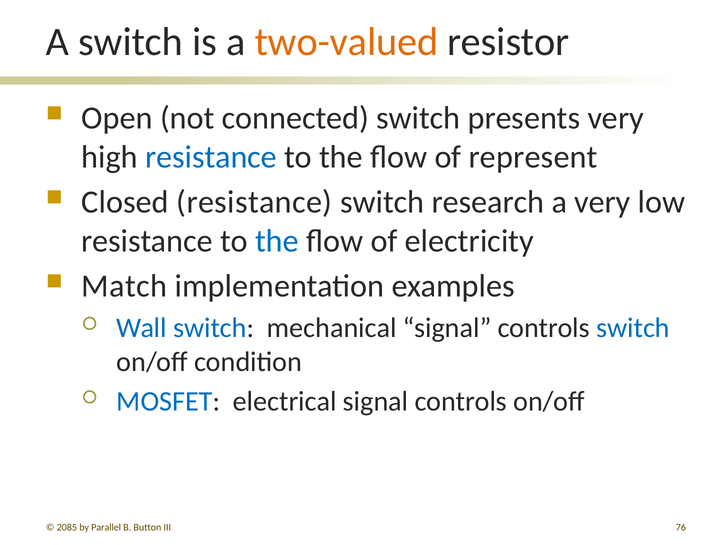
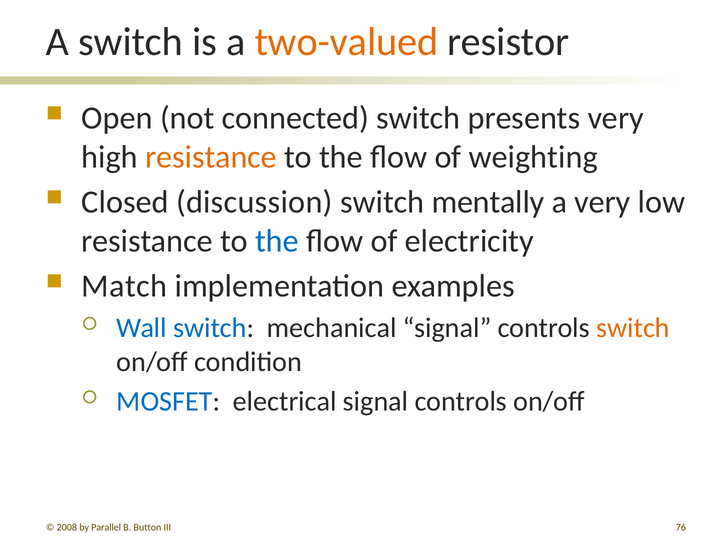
resistance at (211, 157) colour: blue -> orange
represent: represent -> weighting
Closed resistance: resistance -> discussion
research: research -> mentally
switch at (633, 328) colour: blue -> orange
2085: 2085 -> 2008
